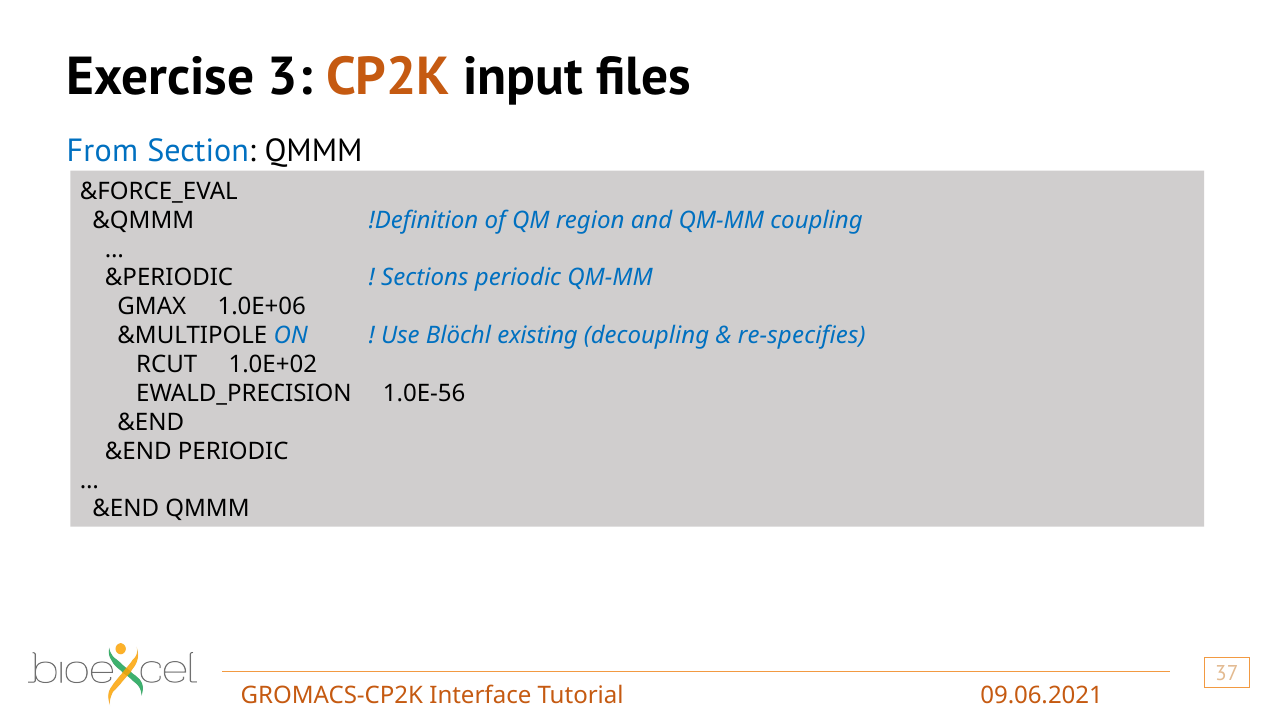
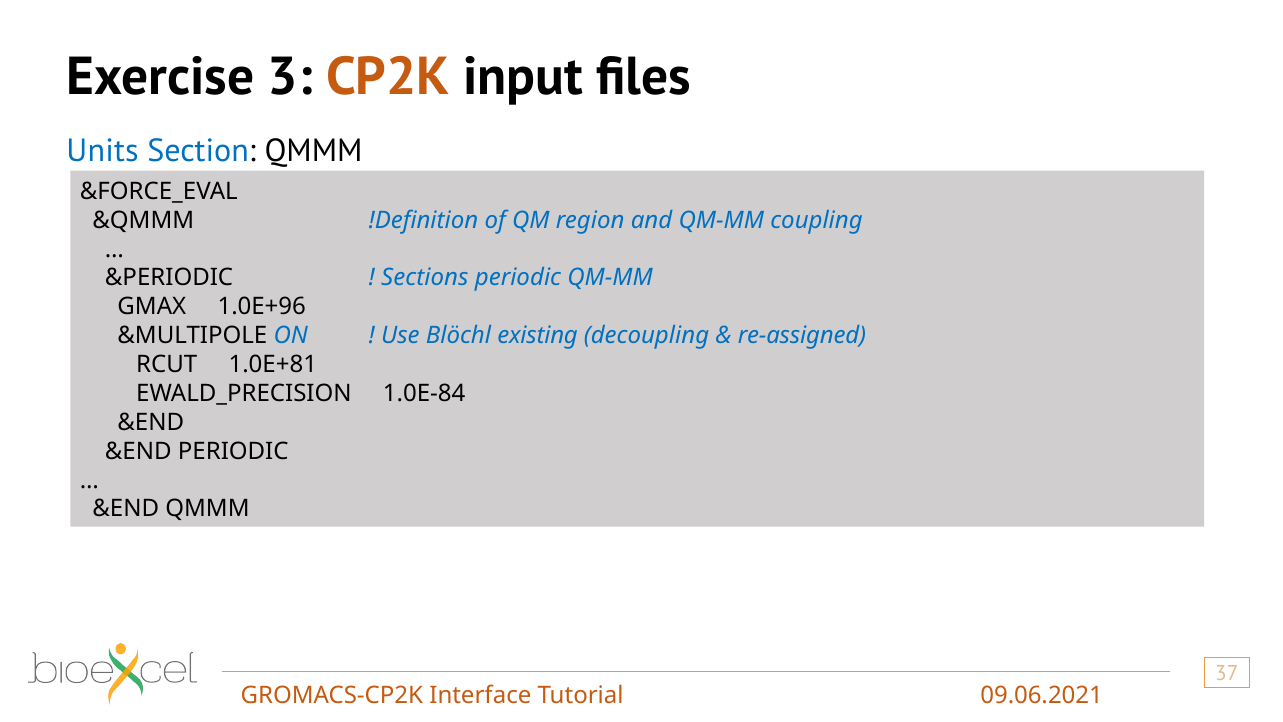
From: From -> Units
1.0E+06: 1.0E+06 -> 1.0E+96
re-specifies: re-specifies -> re-assigned
1.0E+02: 1.0E+02 -> 1.0E+81
1.0E-56: 1.0E-56 -> 1.0E-84
